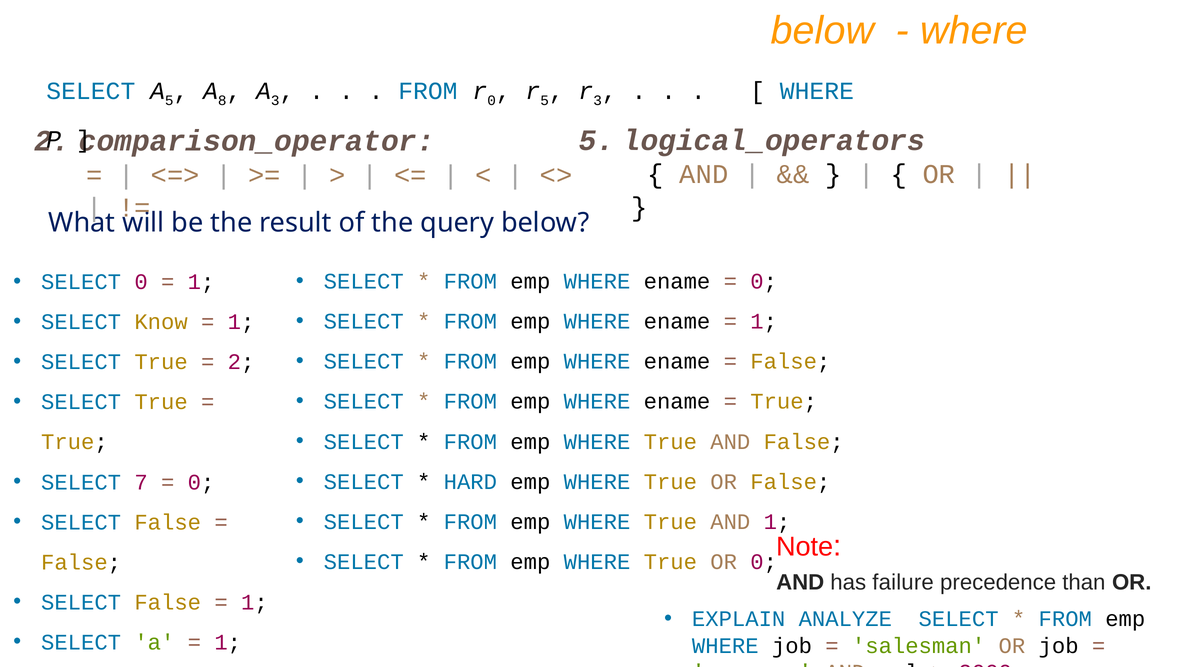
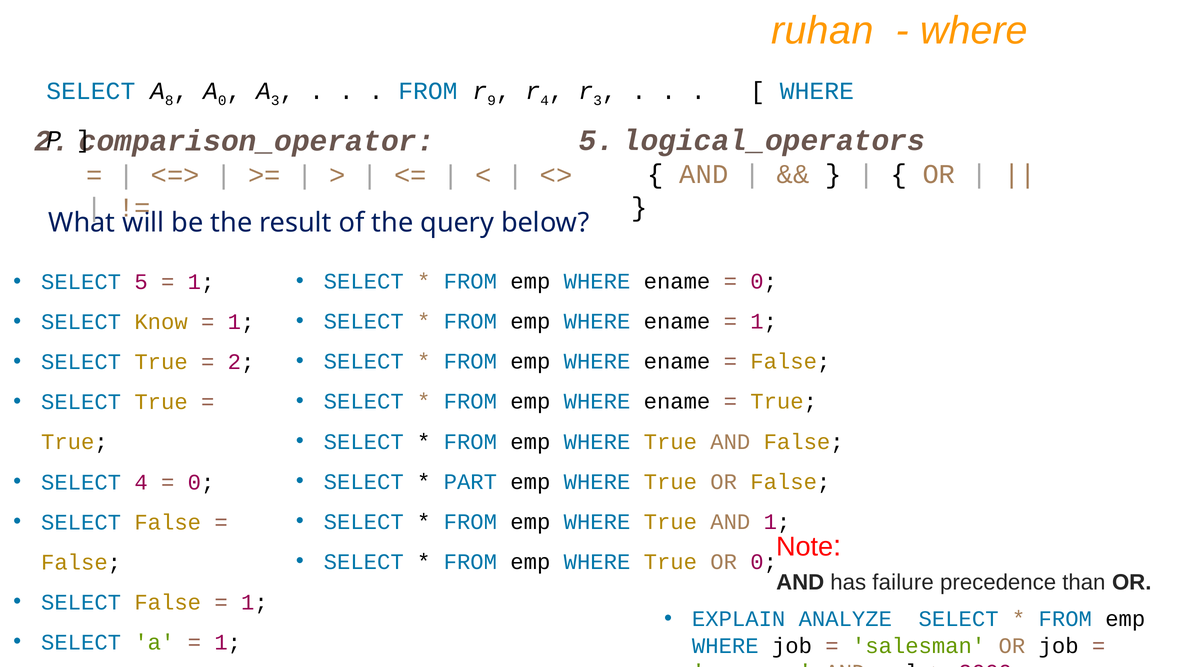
below at (823, 31): below -> ruhan
A 5: 5 -> 8
A 8: 8 -> 0
0 at (492, 101): 0 -> 9
5 at (545, 101): 5 -> 4
SELECT 0: 0 -> 5
HARD: HARD -> PART
SELECT 7: 7 -> 4
